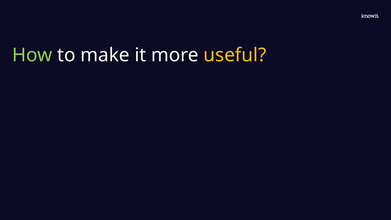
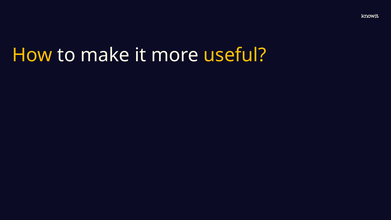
How colour: light green -> yellow
